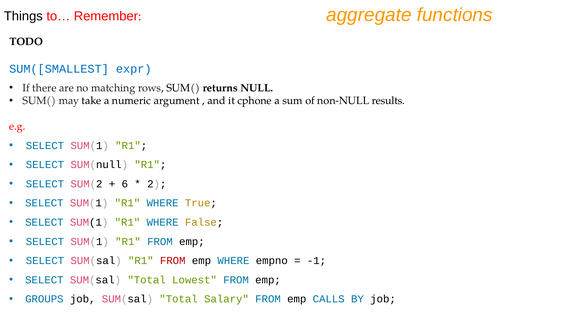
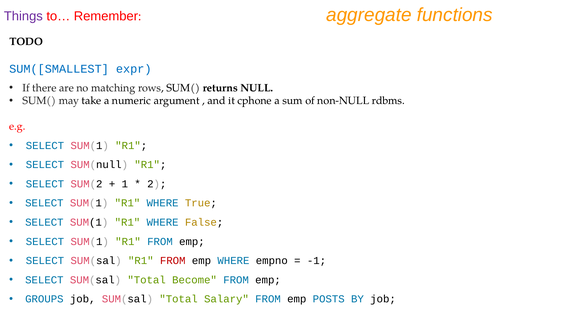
Things colour: black -> purple
results: results -> rdbms
6: 6 -> 1
Lowest: Lowest -> Become
CALLS: CALLS -> POSTS
